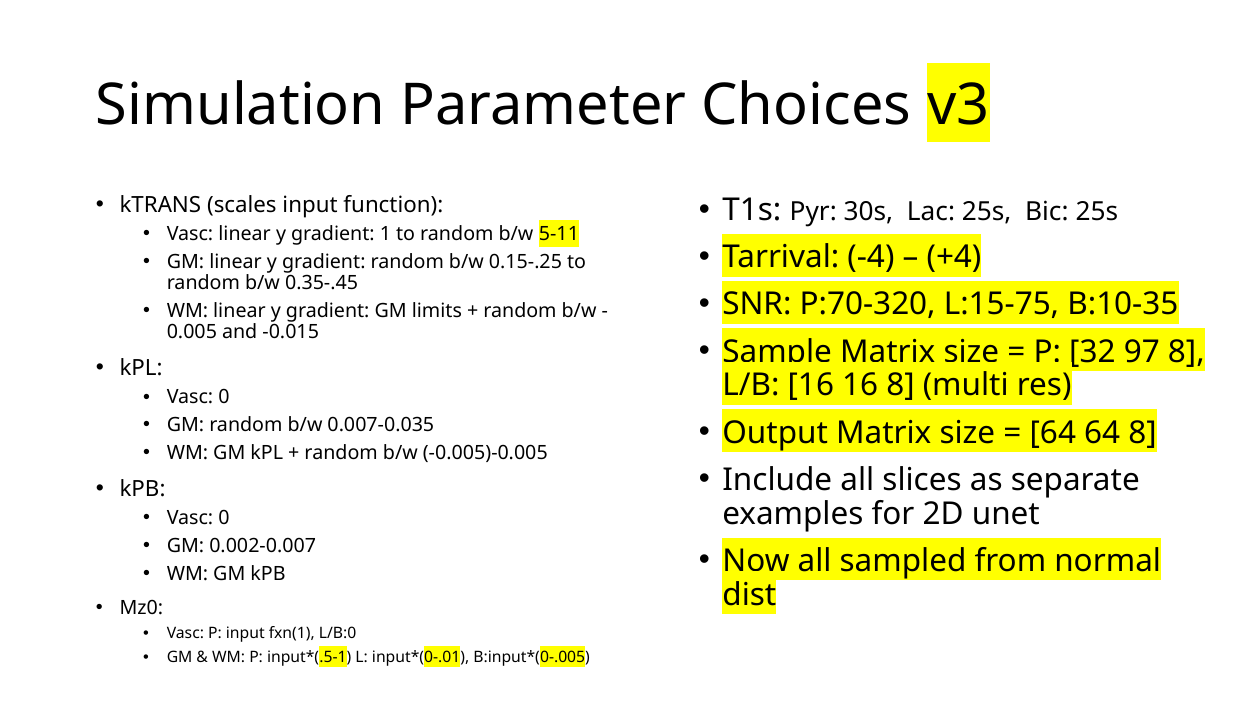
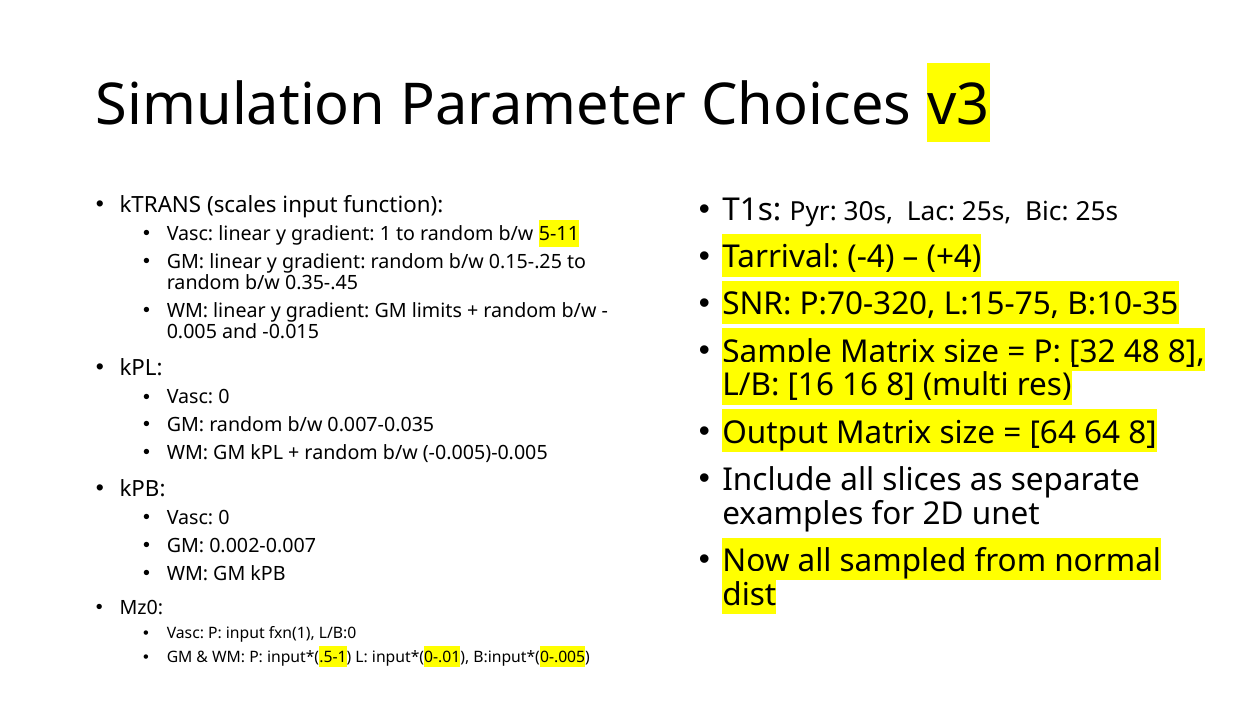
97: 97 -> 48
